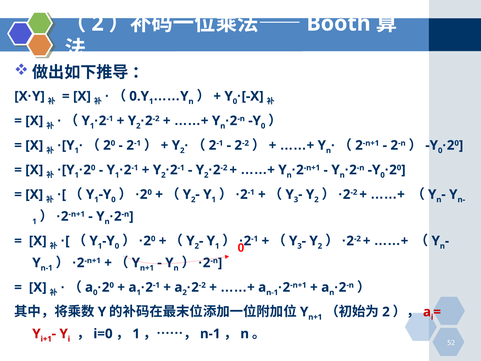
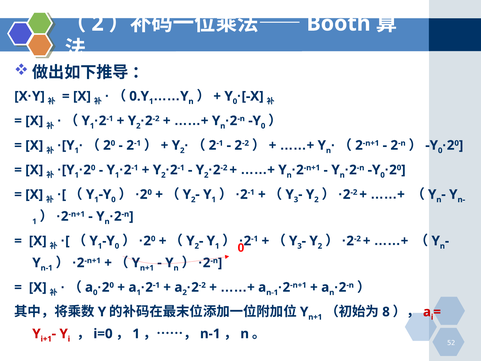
2 at (386, 312): 2 -> 8
